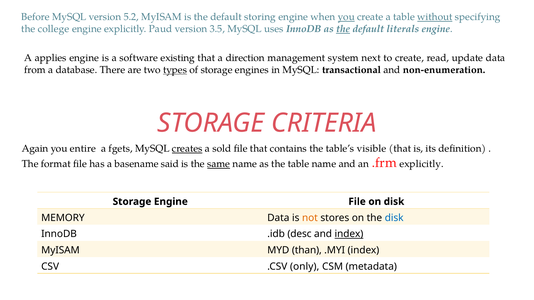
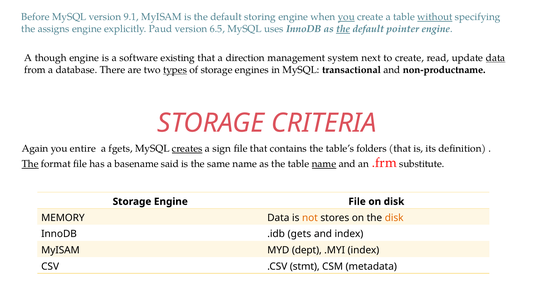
5.2: 5.2 -> 9.1
college: college -> assigns
3.5: 3.5 -> 6.5
literals: literals -> pointer
applies: applies -> though
data at (496, 58) underline: none -> present
non-enumeration: non-enumeration -> non-productname
sold: sold -> sign
visible: visible -> folders
The at (30, 164) underline: none -> present
same underline: present -> none
name at (324, 164) underline: none -> present
.frm explicitly: explicitly -> substitute
disk at (394, 218) colour: blue -> orange
desc: desc -> gets
index at (349, 234) underline: present -> none
than: than -> dept
only: only -> stmt
